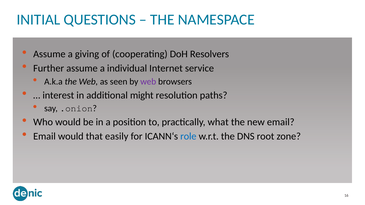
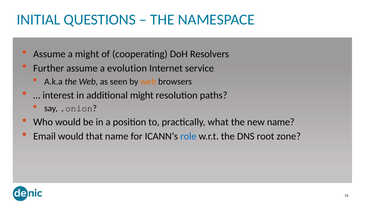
a giving: giving -> might
individual: individual -> evolution
web at (148, 82) colour: purple -> orange
new email: email -> name
that easily: easily -> name
